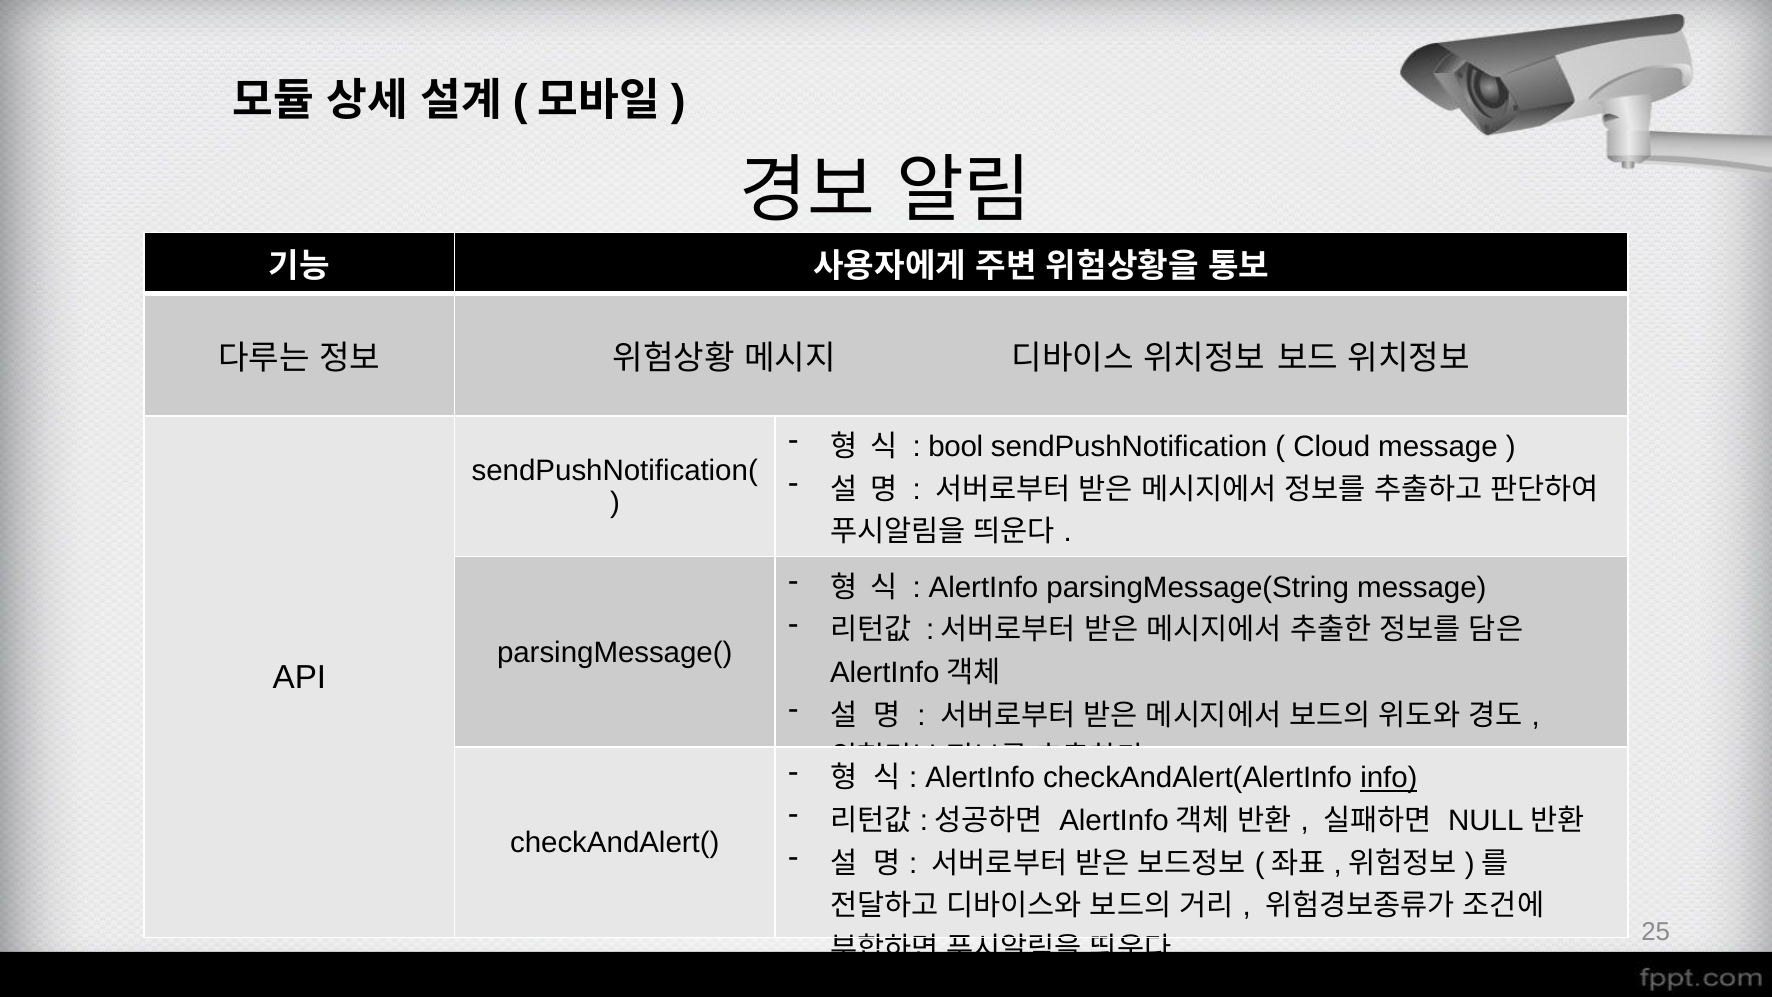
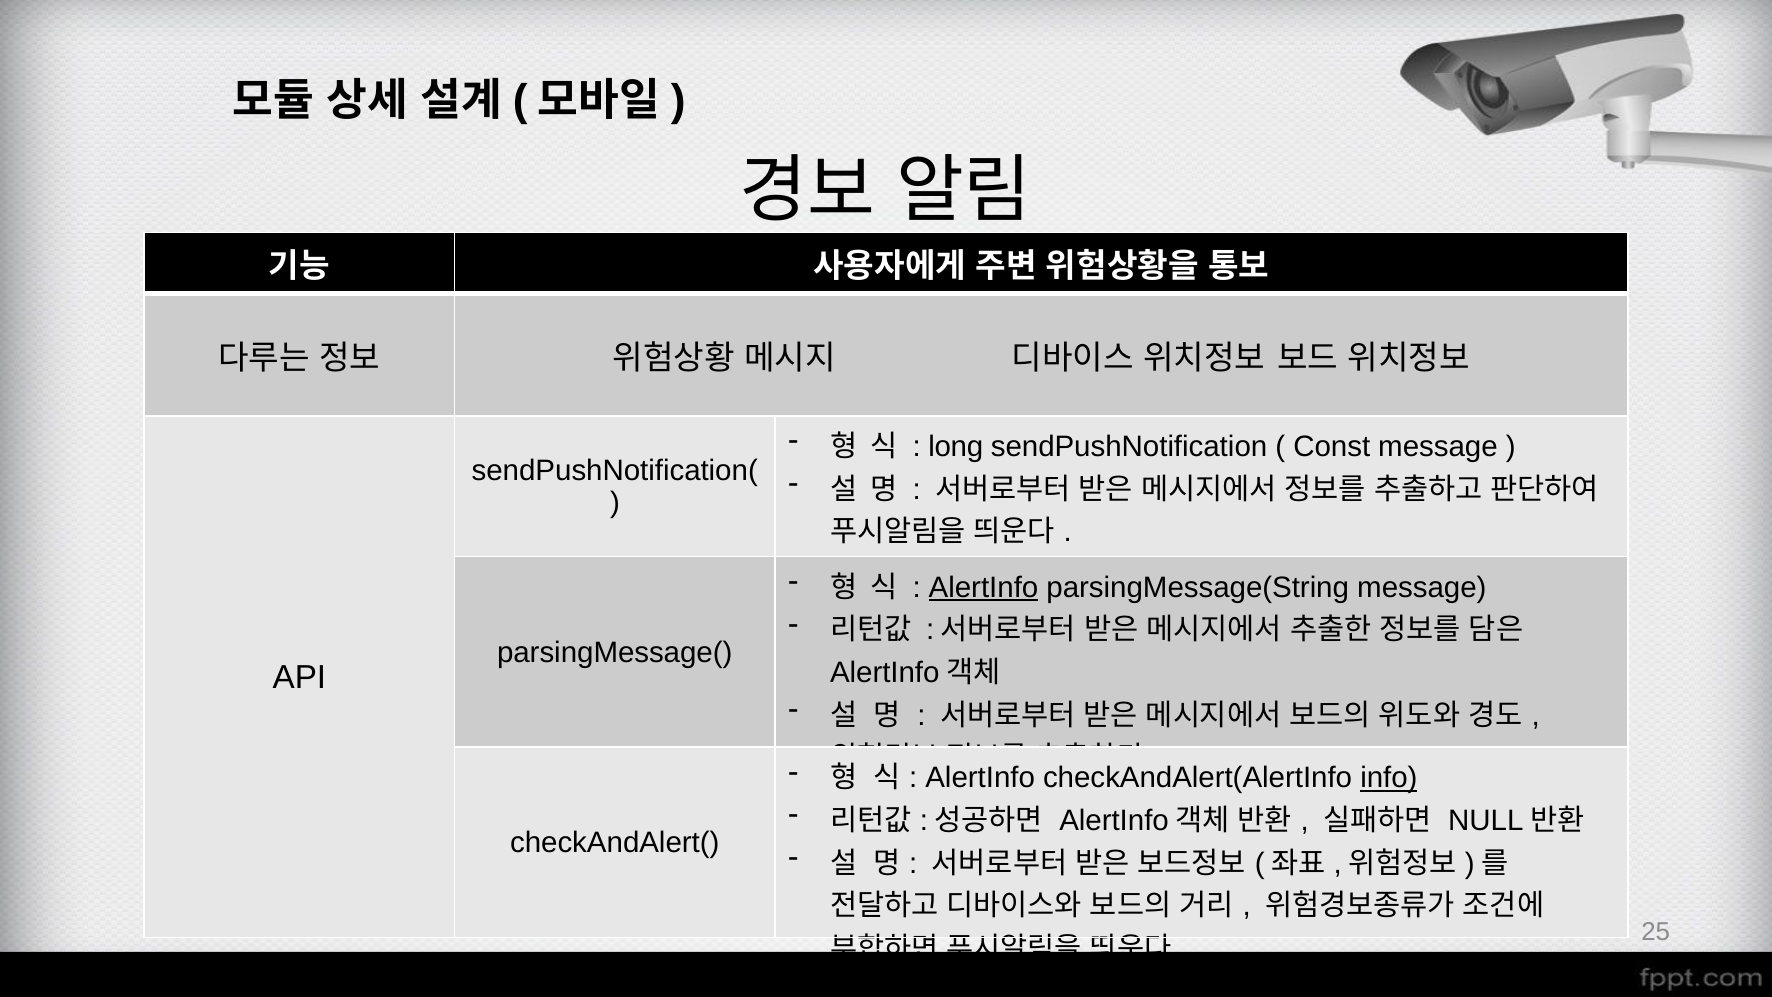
bool: bool -> long
Cloud: Cloud -> Const
AlertInfo at (983, 588) underline: none -> present
